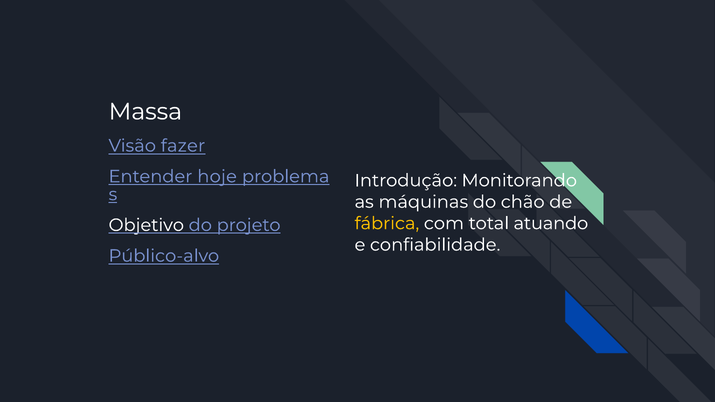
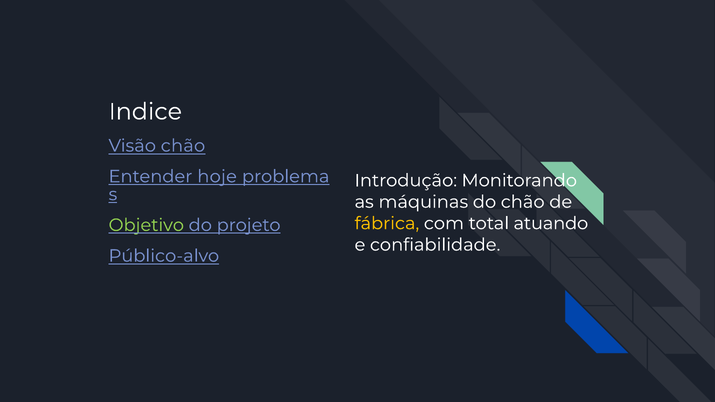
Massa: Massa -> Indice
Visão fazer: fazer -> chão
Objetivo colour: white -> light green
